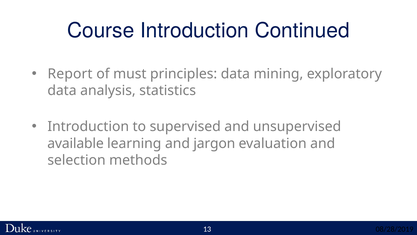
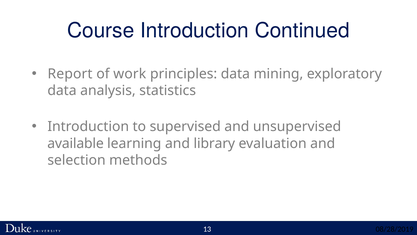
must: must -> work
jargon: jargon -> library
